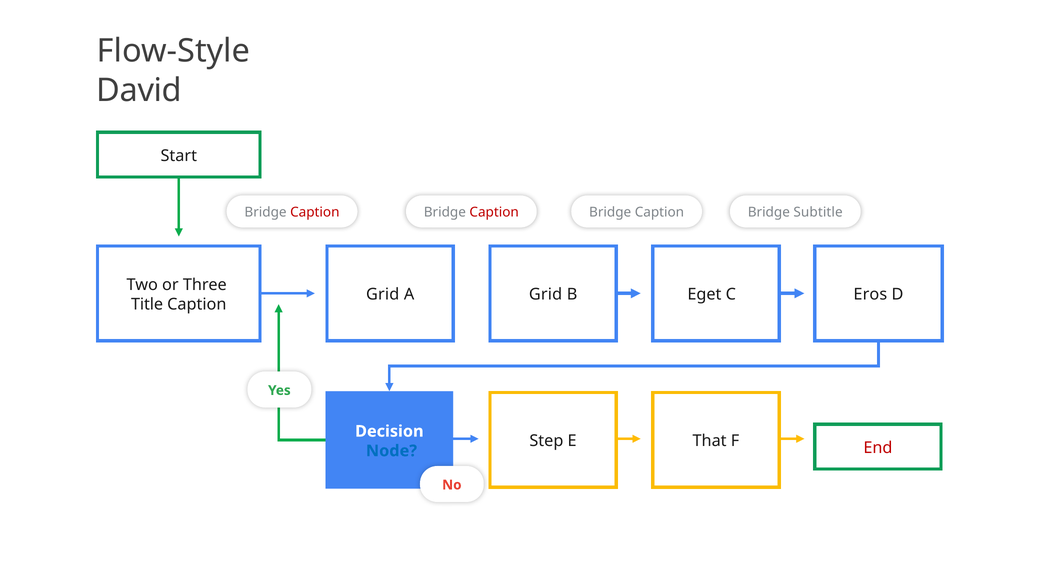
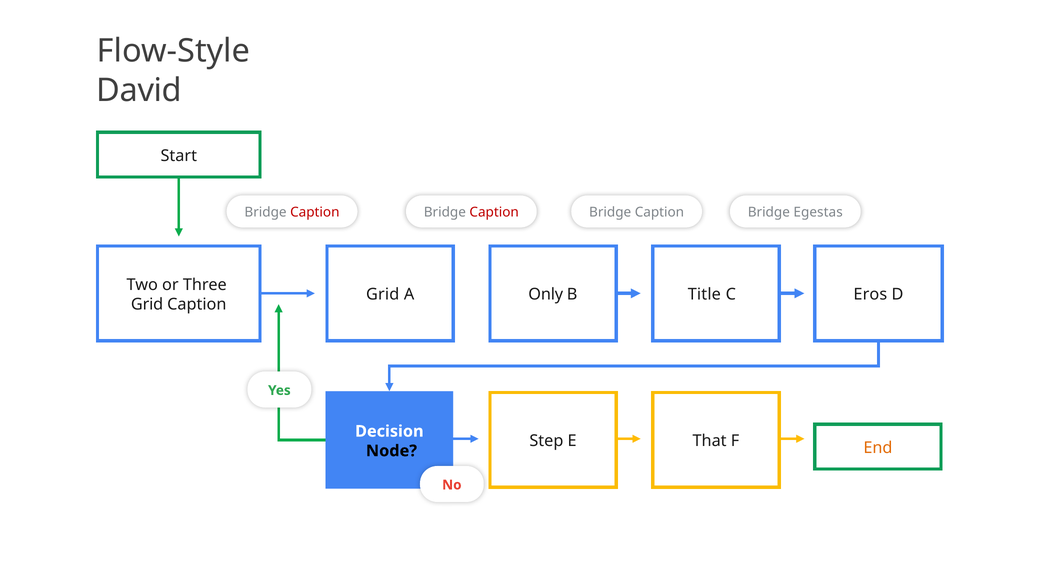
Subtitle: Subtitle -> Egestas
A Grid: Grid -> Only
Eget: Eget -> Title
Title at (147, 304): Title -> Grid
End colour: red -> orange
Node colour: blue -> black
